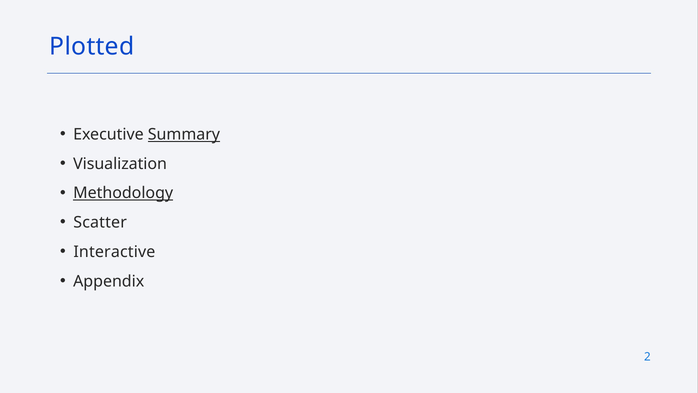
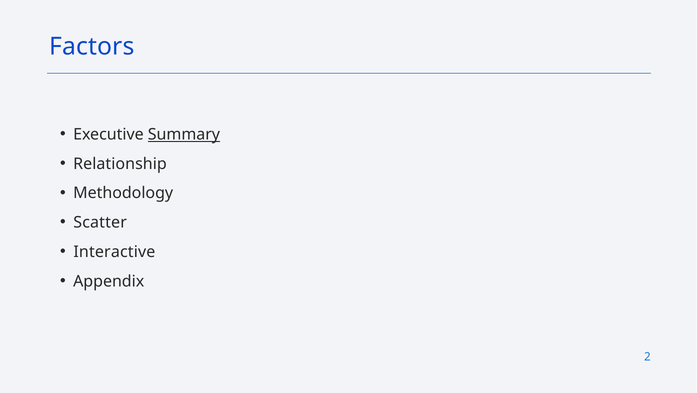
Plotted: Plotted -> Factors
Visualization: Visualization -> Relationship
Methodology underline: present -> none
